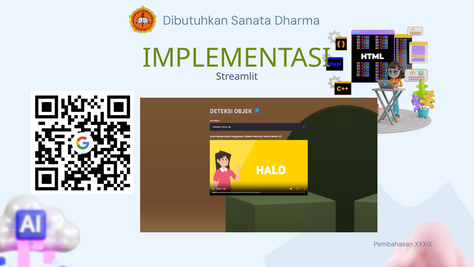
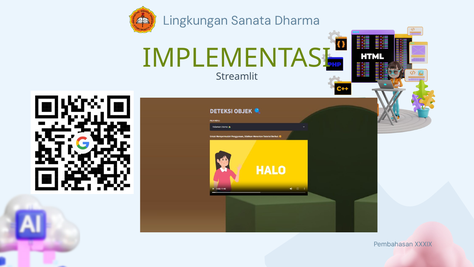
Dibutuhkan: Dibutuhkan -> Lingkungan
